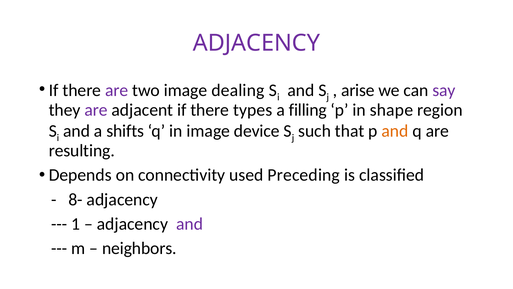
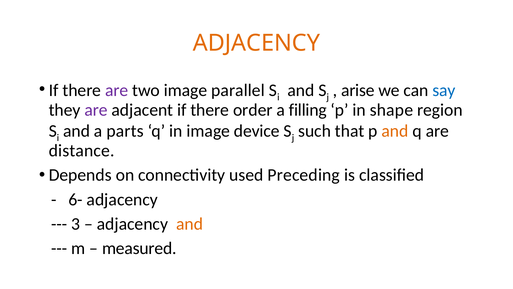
ADJACENCY at (256, 43) colour: purple -> orange
dealing: dealing -> parallel
say colour: purple -> blue
types: types -> order
shifts: shifts -> parts
resulting: resulting -> distance
8-: 8- -> 6-
1: 1 -> 3
and at (190, 224) colour: purple -> orange
neighbors: neighbors -> measured
